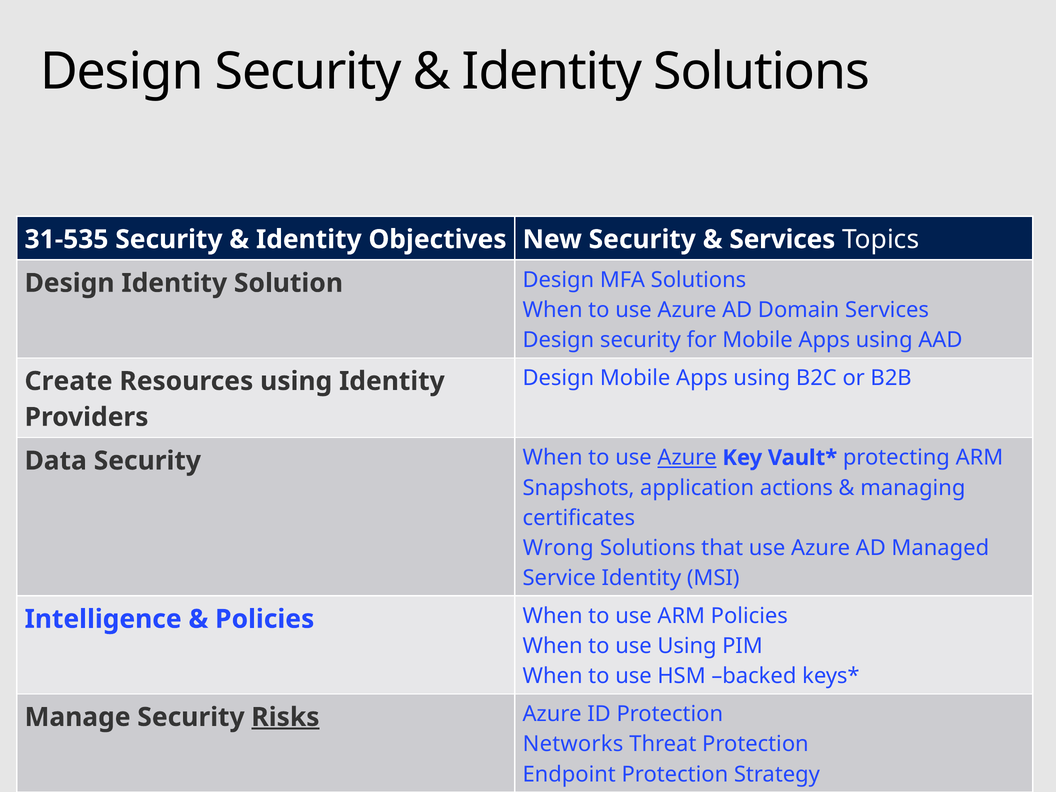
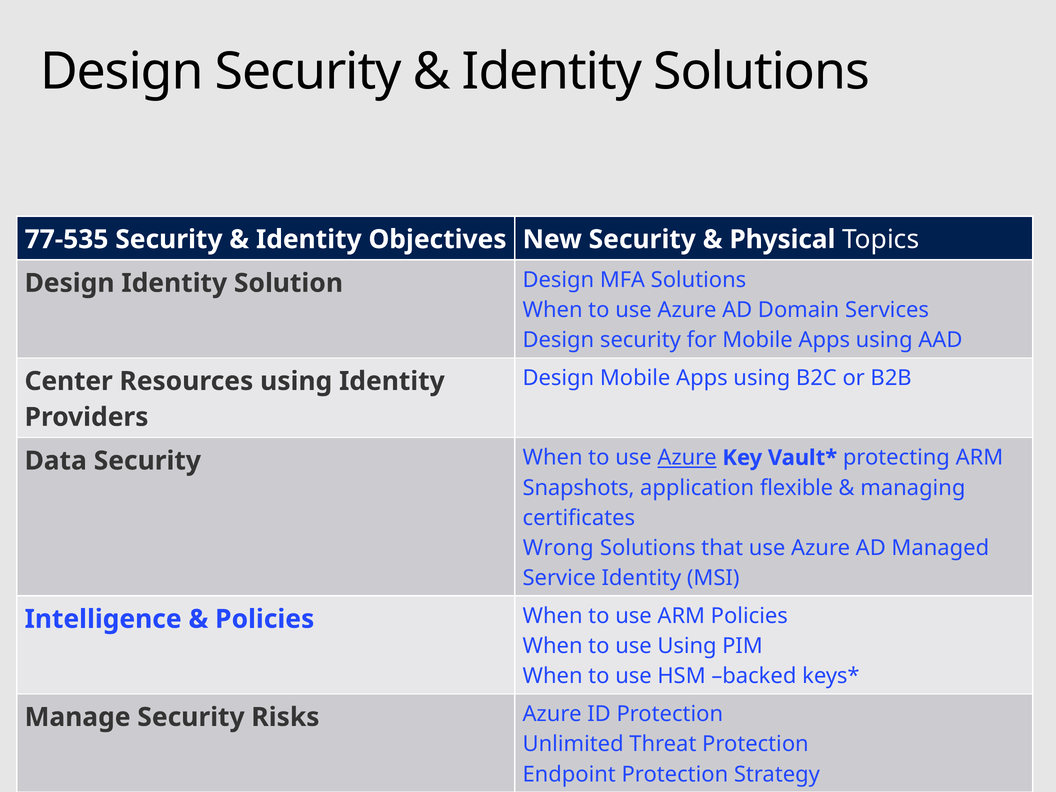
31-535: 31-535 -> 77-535
Services at (782, 239): Services -> Physical
Create: Create -> Center
actions: actions -> flexible
Risks underline: present -> none
Networks: Networks -> Unlimited
